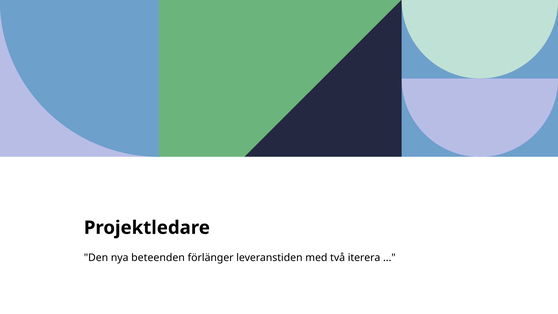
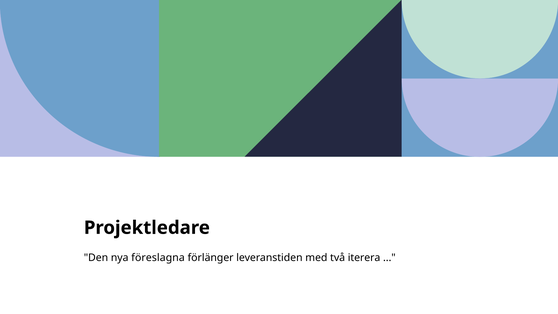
beteenden: beteenden -> föreslagna
